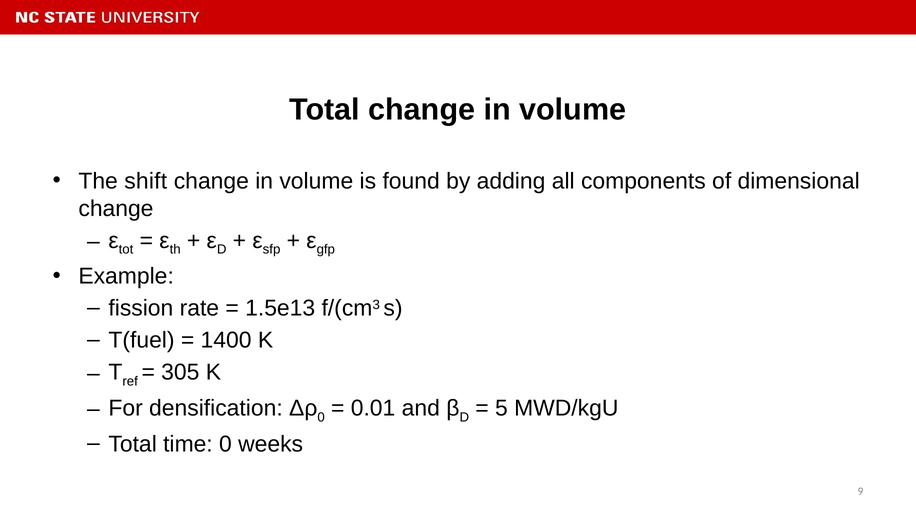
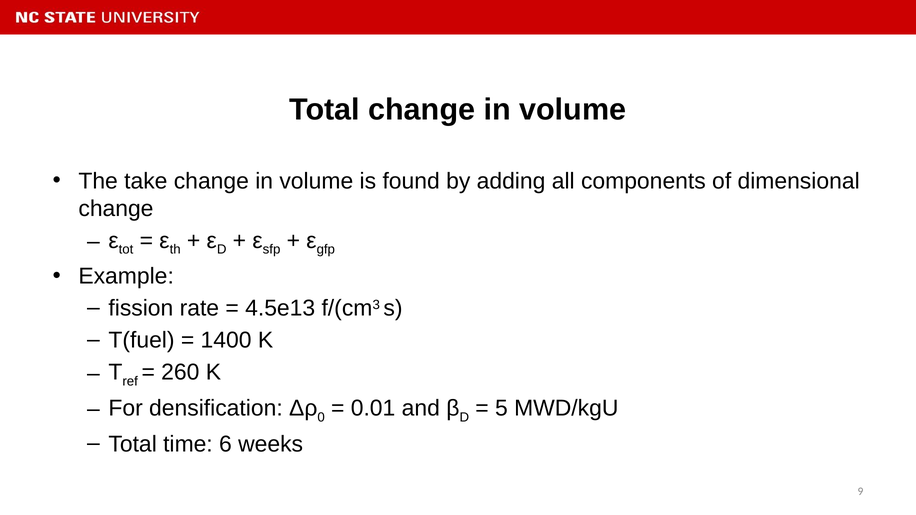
shift: shift -> take
1.5e13: 1.5e13 -> 4.5e13
305: 305 -> 260
time 0: 0 -> 6
